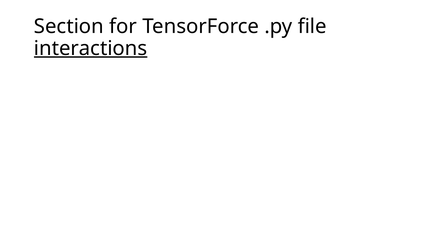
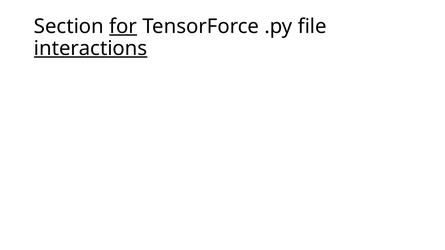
for underline: none -> present
